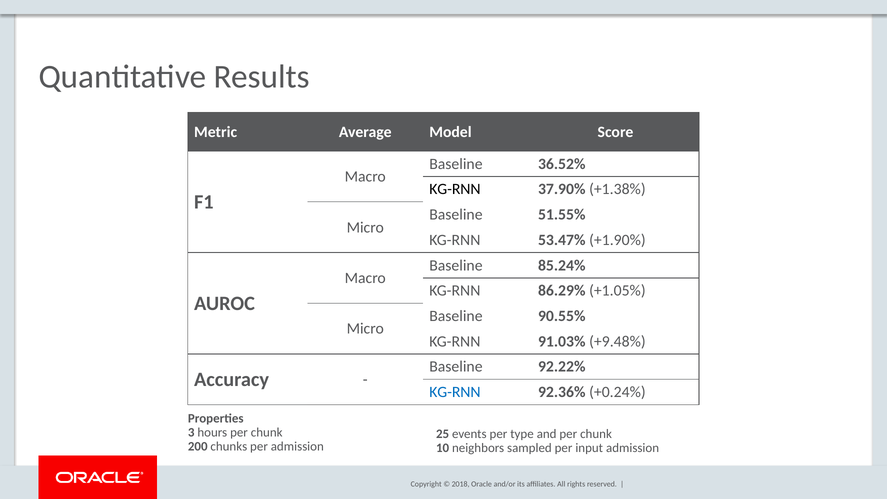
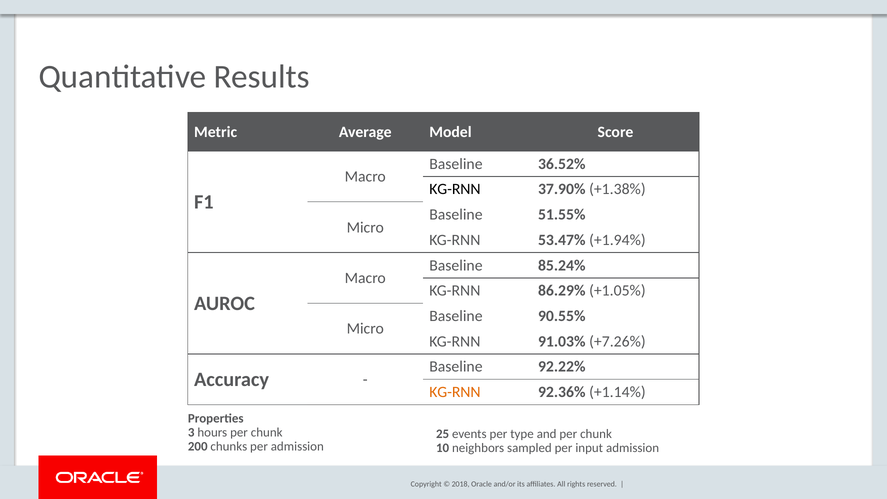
+1.90%: +1.90% -> +1.94%
+9.48%: +9.48% -> +7.26%
KG-RNN at (455, 392) colour: blue -> orange
+0.24%: +0.24% -> +1.14%
